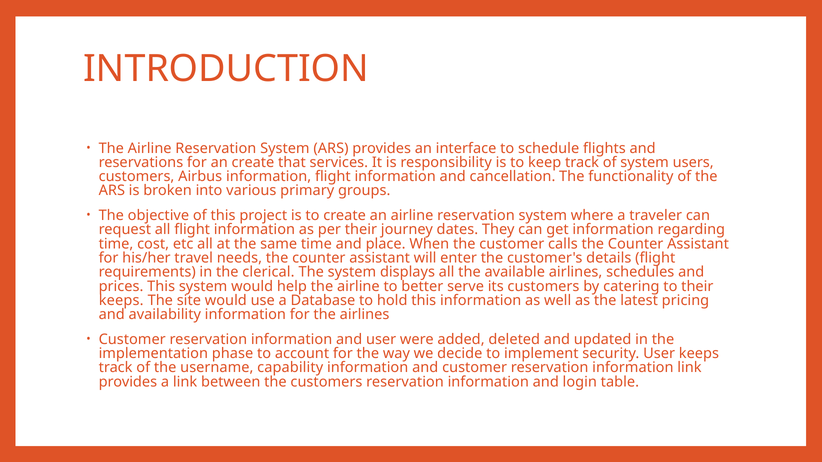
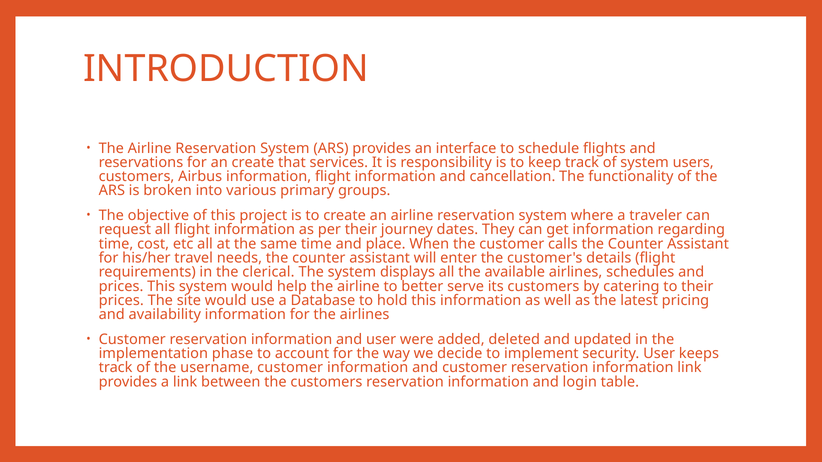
keeps at (121, 301): keeps -> prices
username capability: capability -> customer
